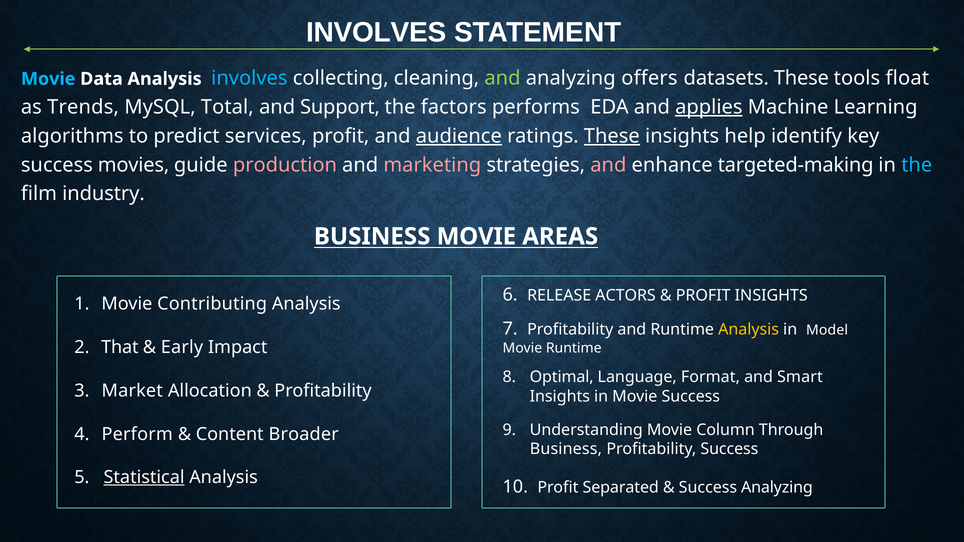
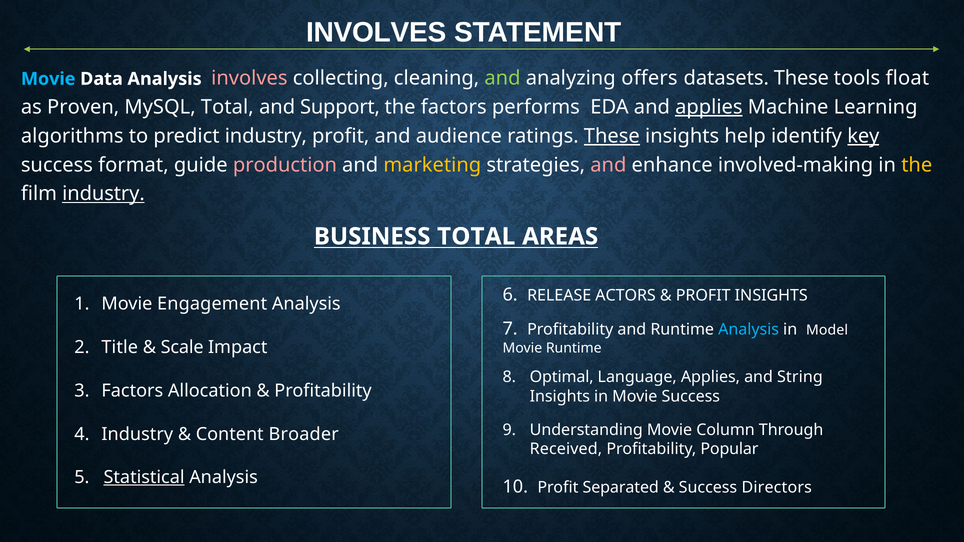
involves at (249, 78) colour: light blue -> pink
Trends: Trends -> Proven
predict services: services -> industry
audience underline: present -> none
key underline: none -> present
movies: movies -> format
marketing colour: pink -> yellow
targeted-making: targeted-making -> involved-making
the at (917, 165) colour: light blue -> yellow
industry at (103, 194) underline: none -> present
BUSINESS MOVIE: MOVIE -> TOTAL
Contributing: Contributing -> Engagement
Analysis at (749, 330) colour: yellow -> light blue
That: That -> Title
Early: Early -> Scale
Language Format: Format -> Applies
Smart: Smart -> String
Market at (132, 391): Market -> Factors
Perform at (137, 434): Perform -> Industry
Business at (566, 449): Business -> Received
Profitability Success: Success -> Popular
Success Analyzing: Analyzing -> Directors
